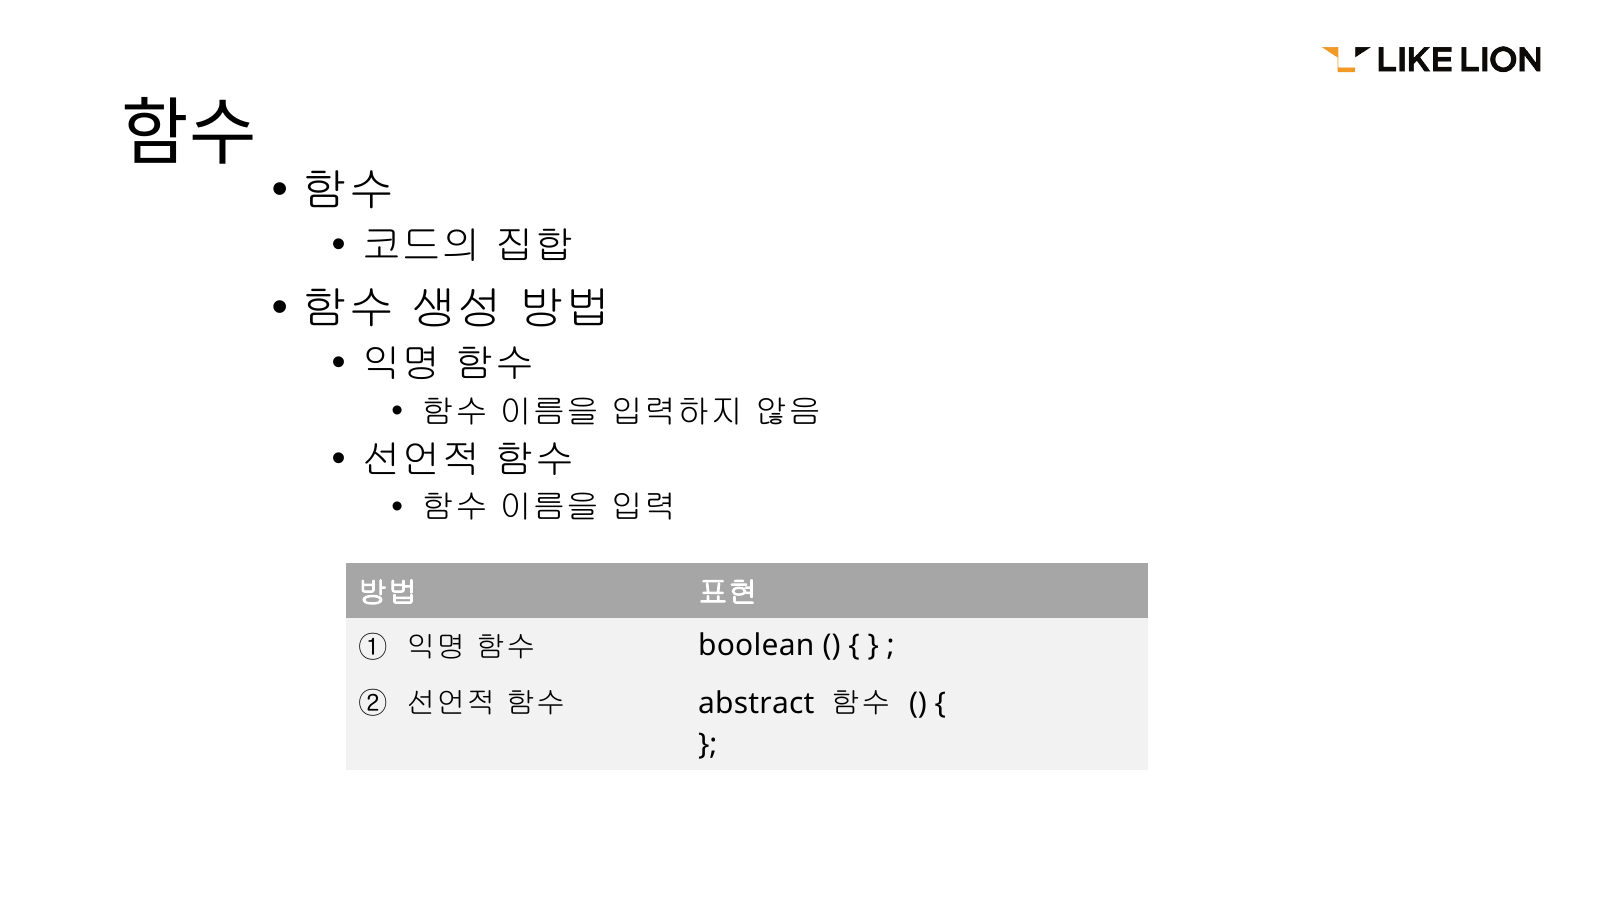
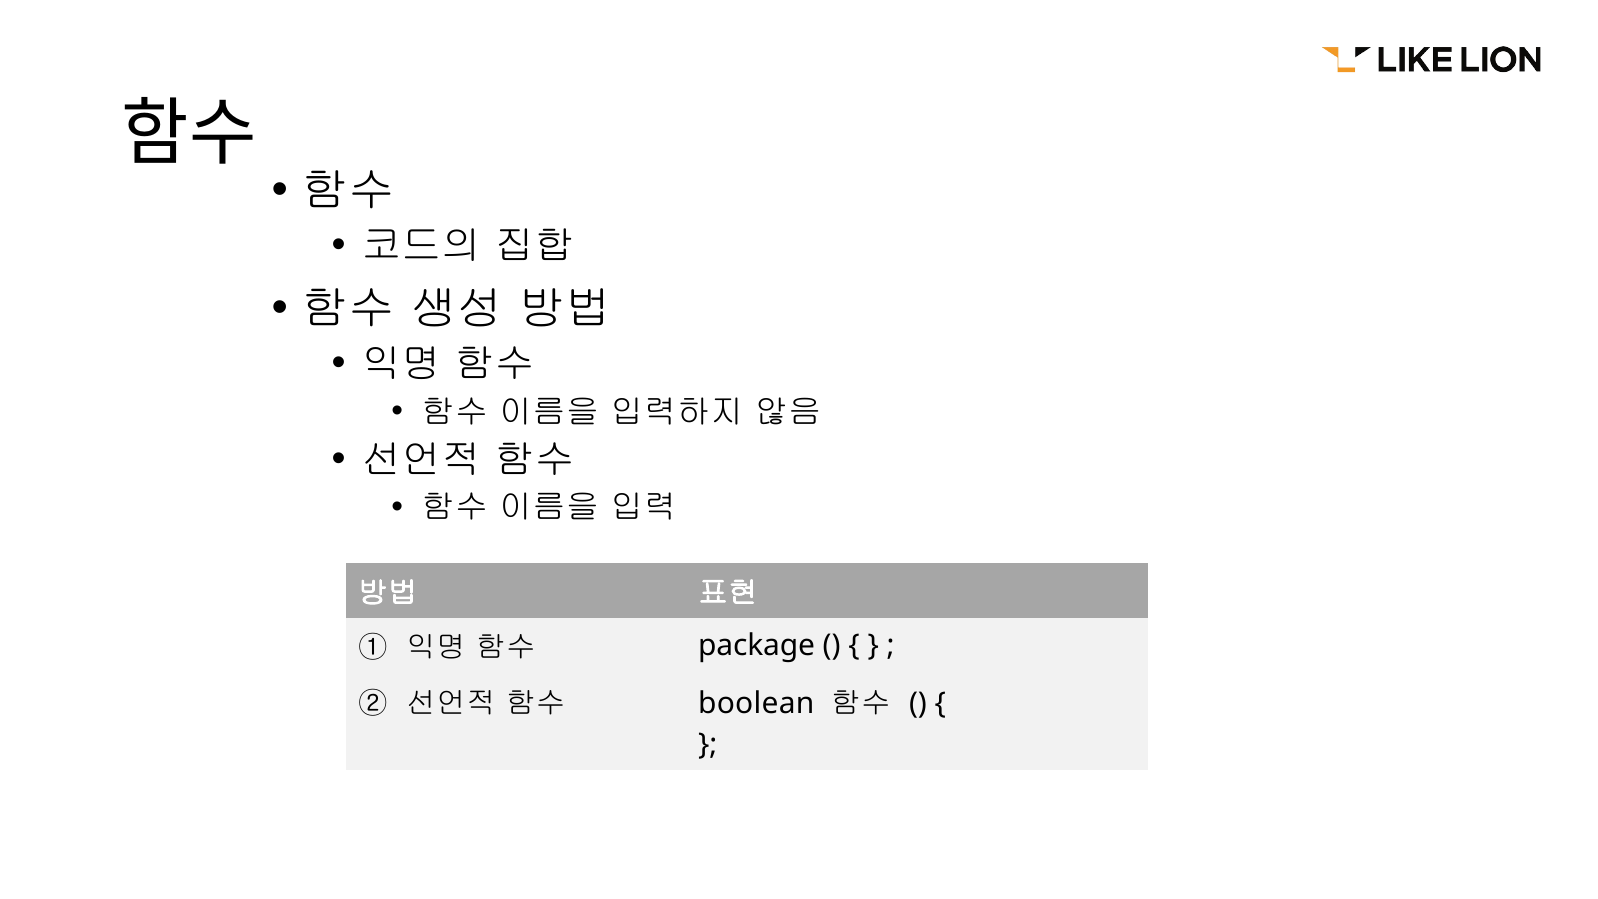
boolean: boolean -> package
abstract: abstract -> boolean
